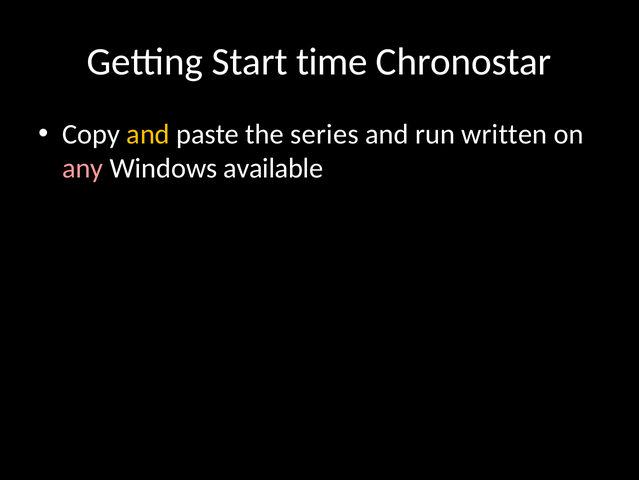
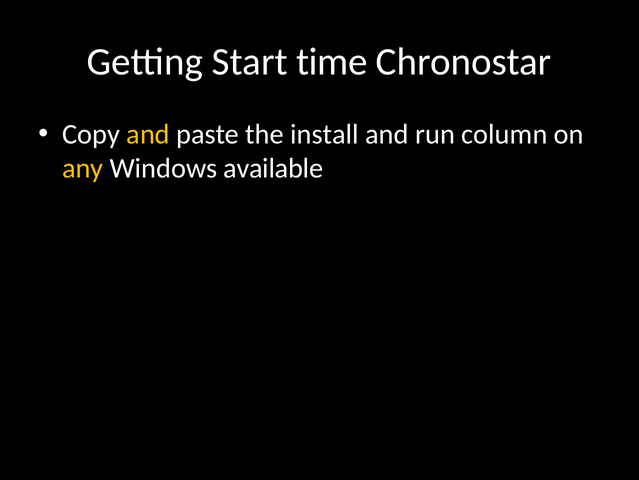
series: series -> install
written: written -> column
any colour: pink -> yellow
